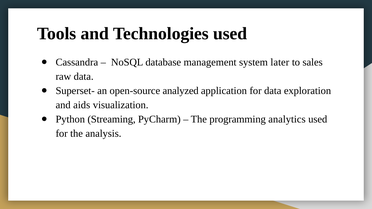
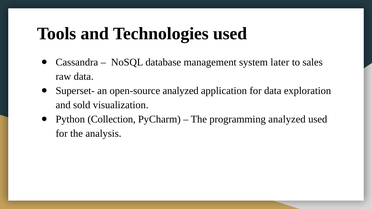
aids: aids -> sold
Streaming: Streaming -> Collection
programming analytics: analytics -> analyzed
